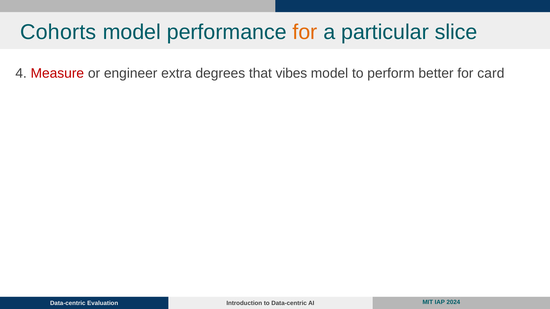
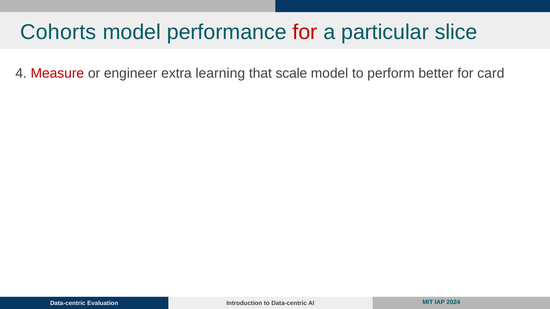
for at (305, 32) colour: orange -> red
degrees: degrees -> learning
vibes: vibes -> scale
